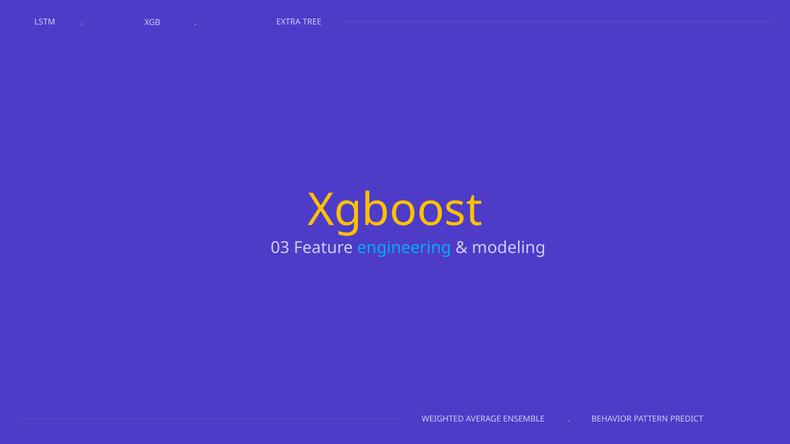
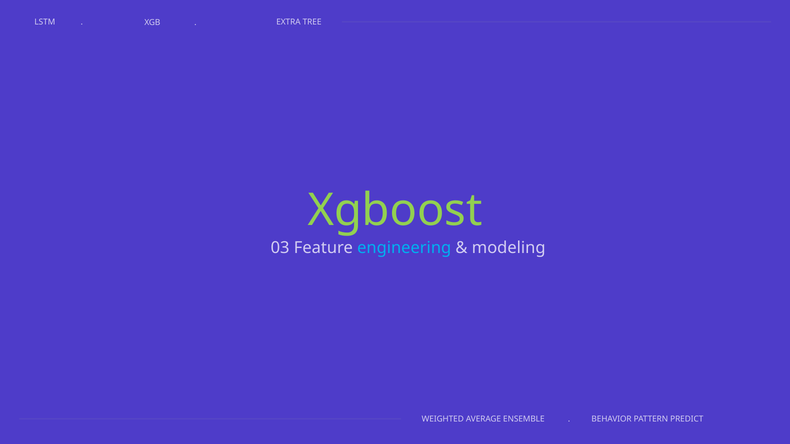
Xgboost colour: yellow -> light green
